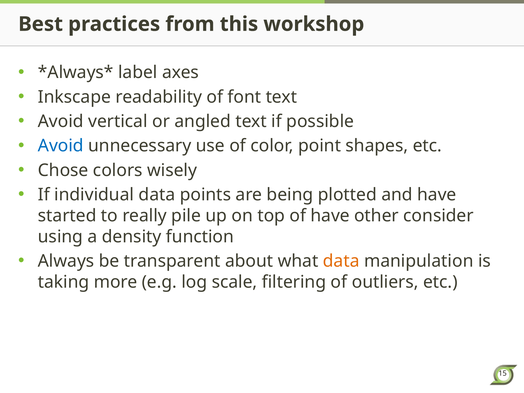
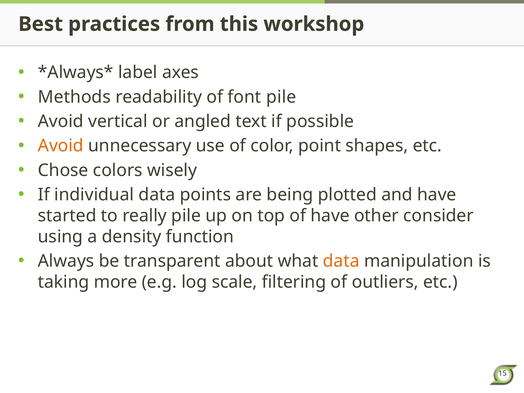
Inkscape: Inkscape -> Methods
font text: text -> pile
Avoid at (61, 146) colour: blue -> orange
